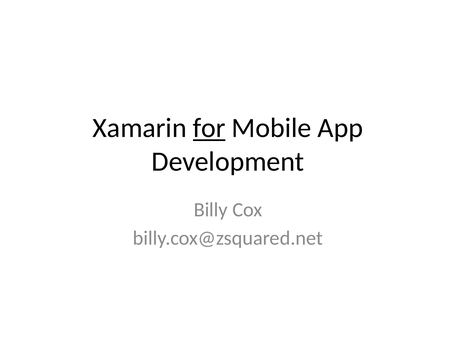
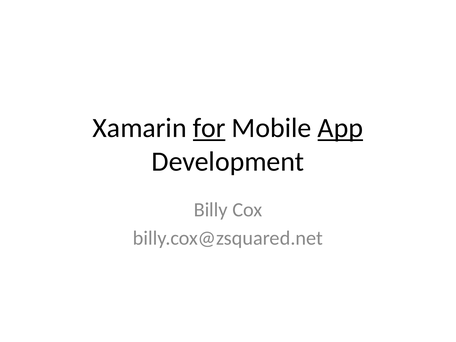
App underline: none -> present
